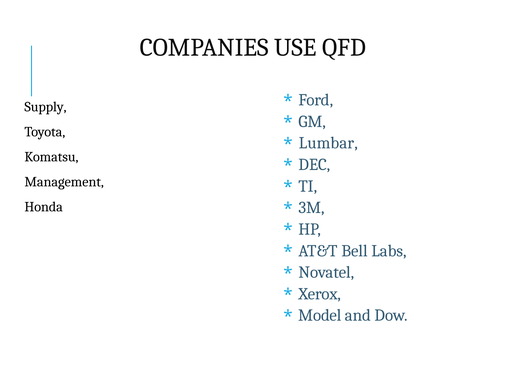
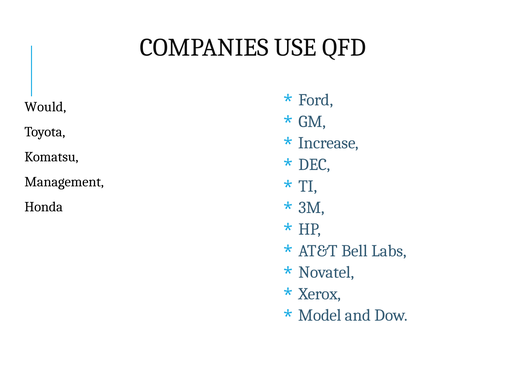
Supply: Supply -> Would
Lumbar: Lumbar -> Increase
